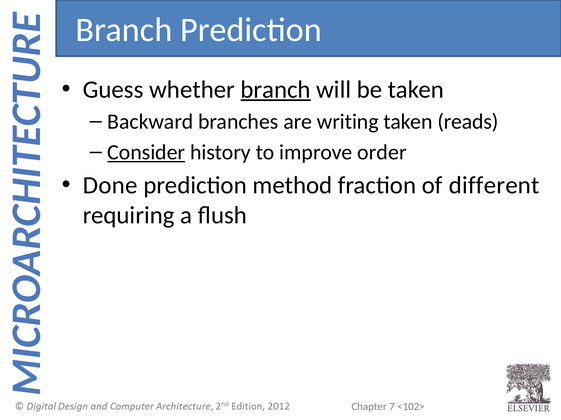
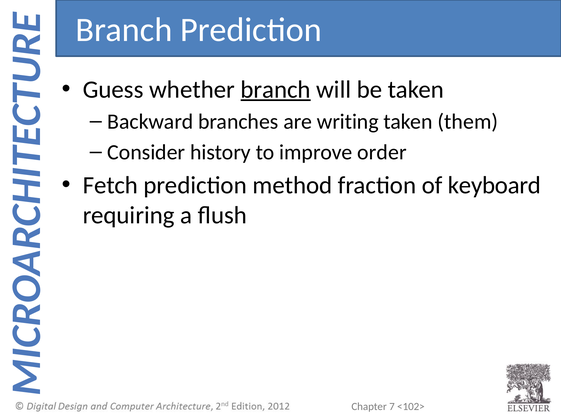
reads: reads -> them
Consider underline: present -> none
Done: Done -> Fetch
different: different -> keyboard
